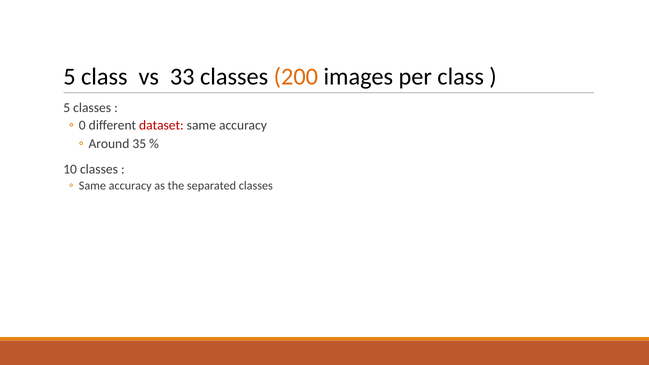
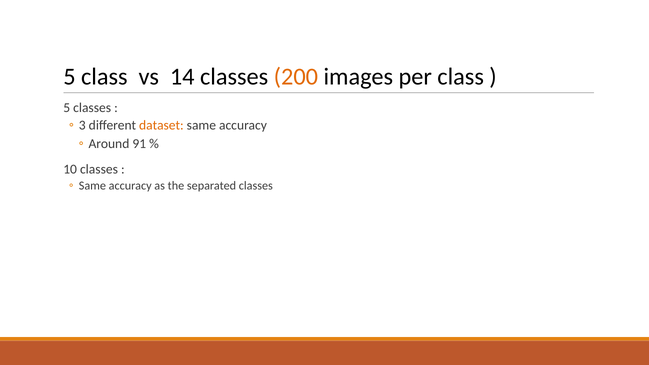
33: 33 -> 14
0: 0 -> 3
dataset colour: red -> orange
35: 35 -> 91
